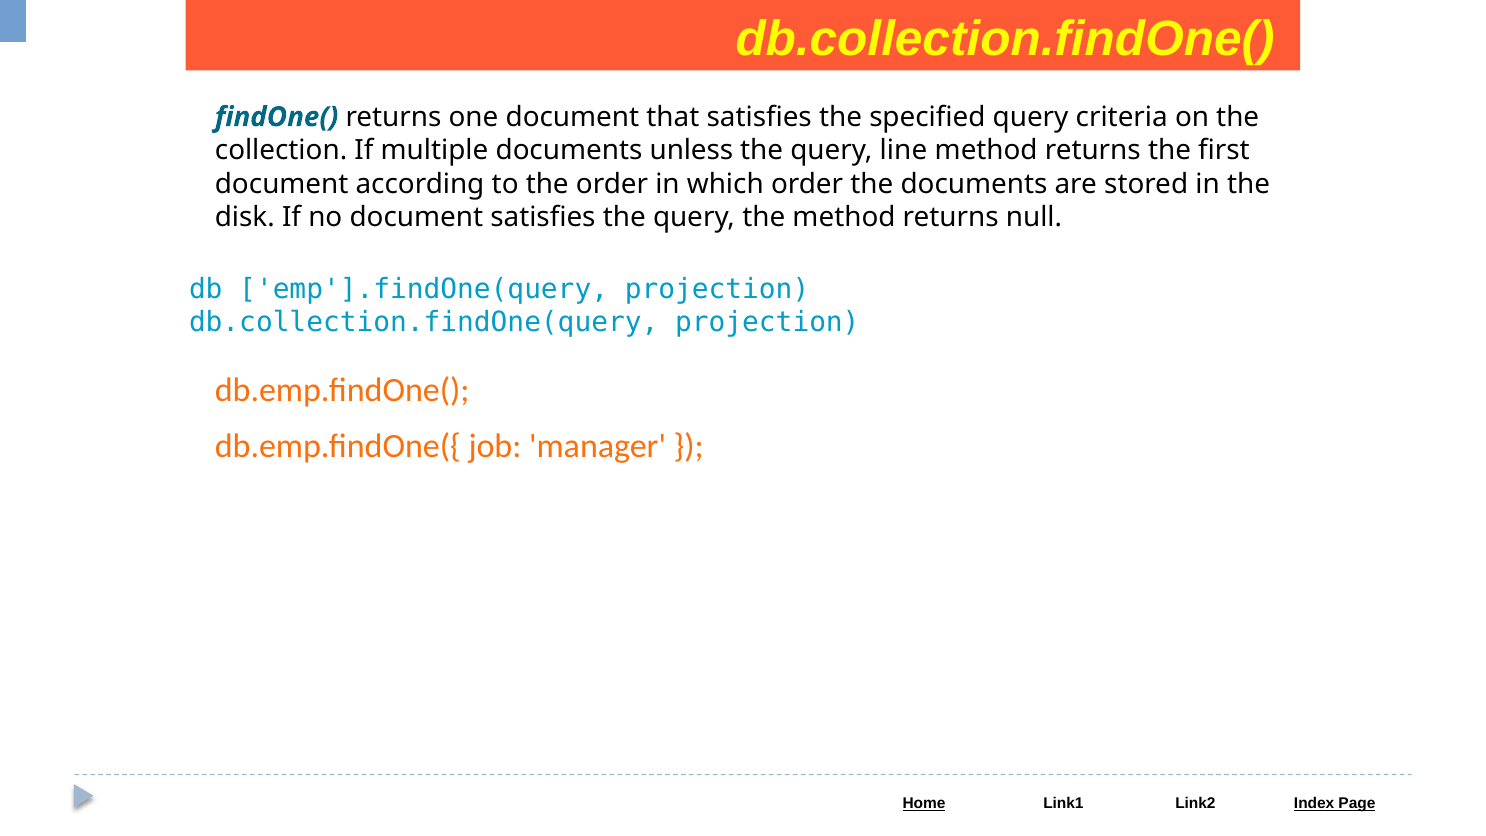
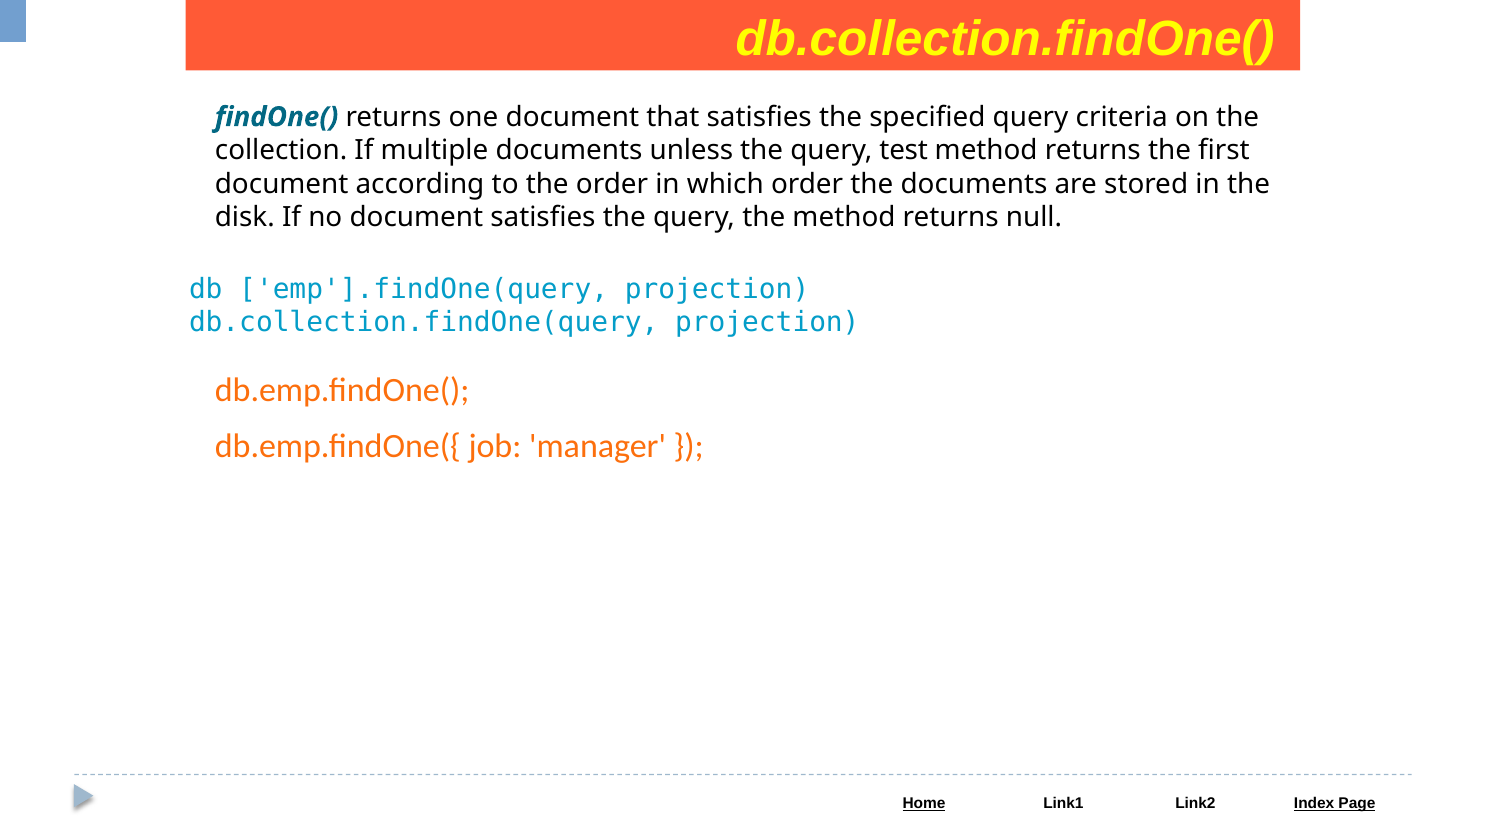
line: line -> test
